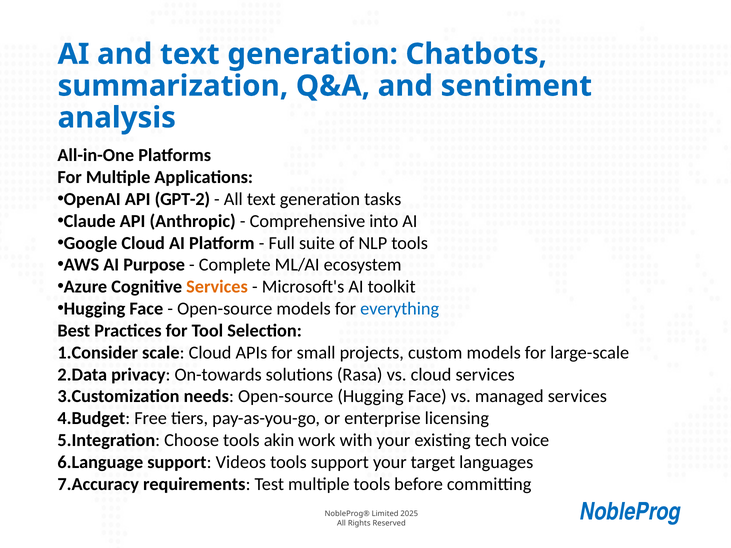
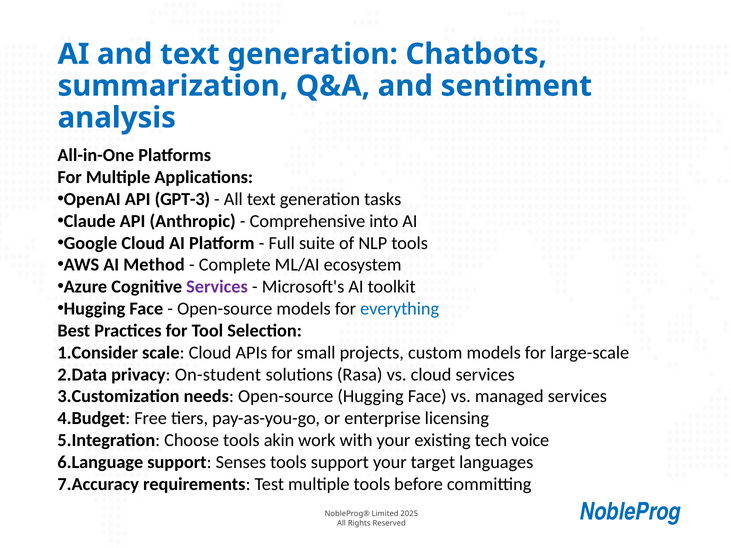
GPT-2: GPT-2 -> GPT-3
Purpose: Purpose -> Method
Services at (217, 287) colour: orange -> purple
On-towards: On-towards -> On-student
Videos: Videos -> Senses
